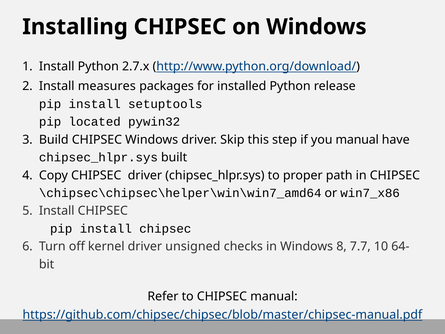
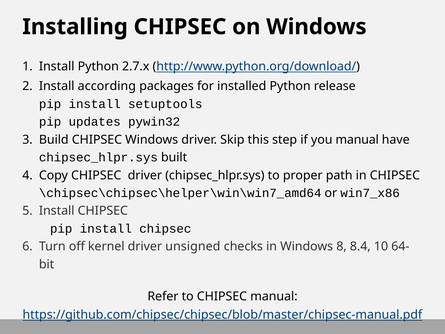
measures: measures -> according
located: located -> updates
7.7: 7.7 -> 8.4
